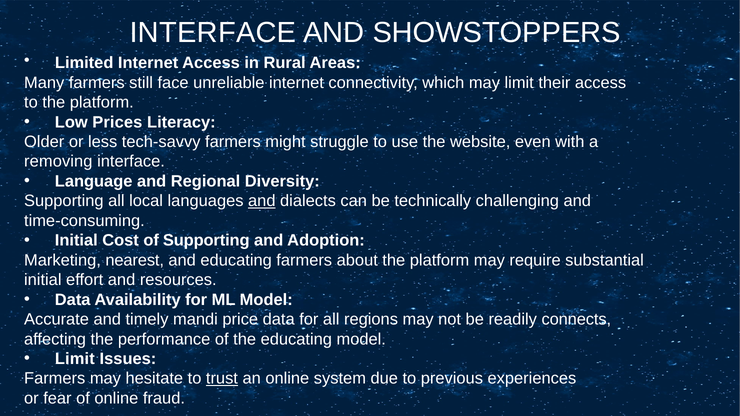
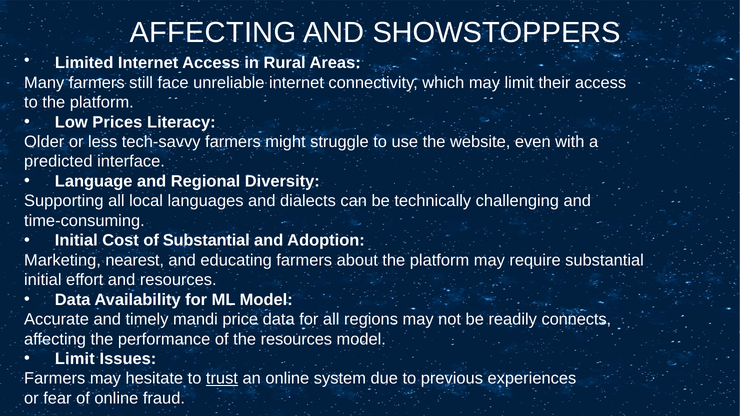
INTERFACE at (213, 32): INTERFACE -> AFFECTING
removing: removing -> predicted
and at (262, 201) underline: present -> none
of Supporting: Supporting -> Substantial
the educating: educating -> resources
